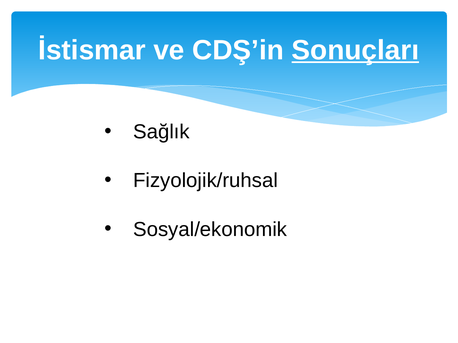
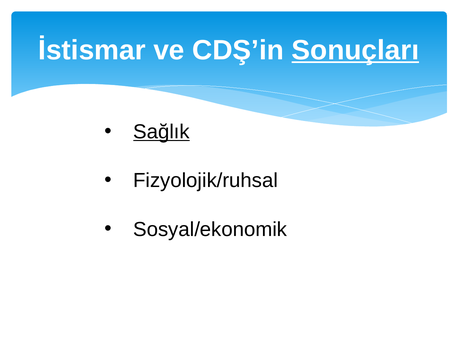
Sağlık underline: none -> present
